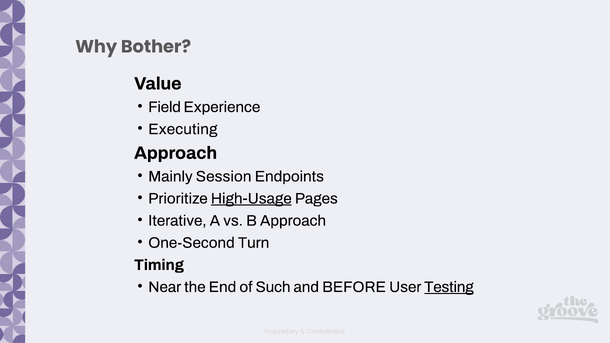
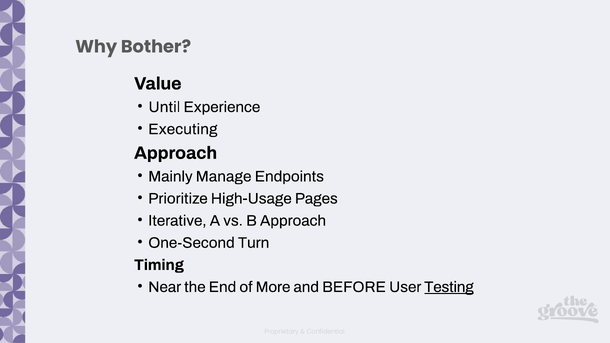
Field: Field -> Until
Session: Session -> Manage
High-Usage underline: present -> none
Such: Such -> More
